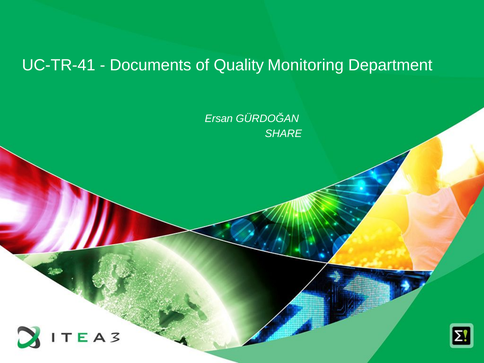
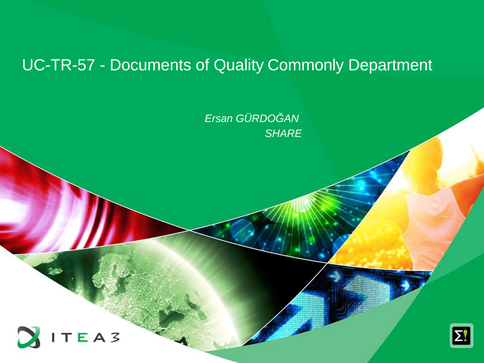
UC-TR-41: UC-TR-41 -> UC-TR-57
Monitoring: Monitoring -> Commonly
